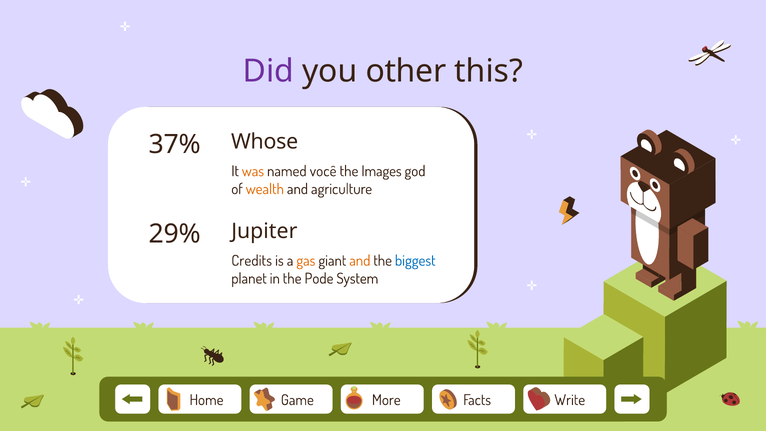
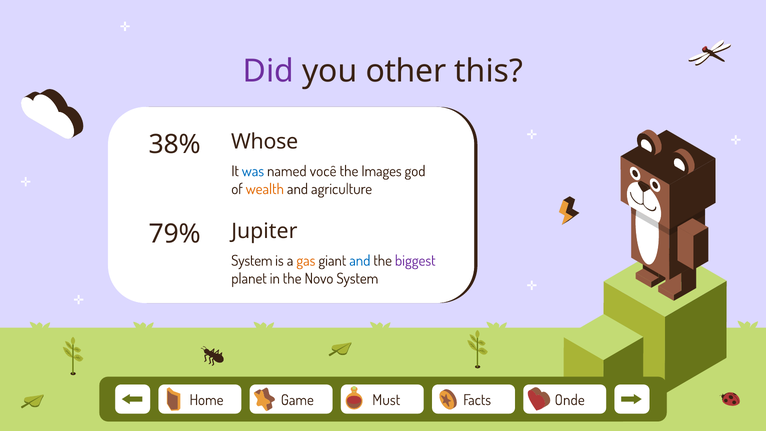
37%: 37% -> 38%
was colour: orange -> blue
29%: 29% -> 79%
Credits at (252, 261): Credits -> System
and at (360, 261) colour: orange -> blue
biggest colour: blue -> purple
Pode: Pode -> Novo
More: More -> Must
Write: Write -> Onde
